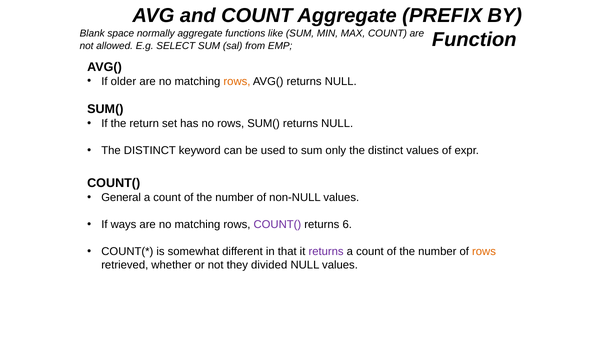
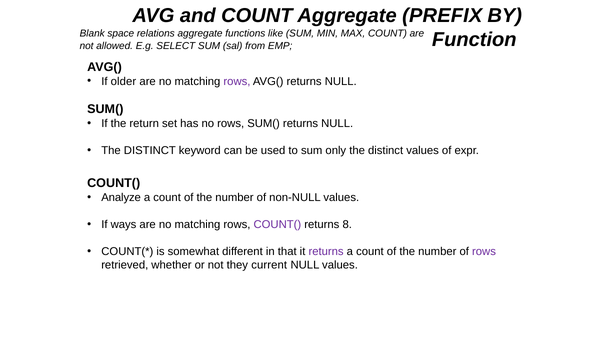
normally: normally -> relations
rows at (237, 81) colour: orange -> purple
General: General -> Analyze
6: 6 -> 8
rows at (484, 251) colour: orange -> purple
divided: divided -> current
